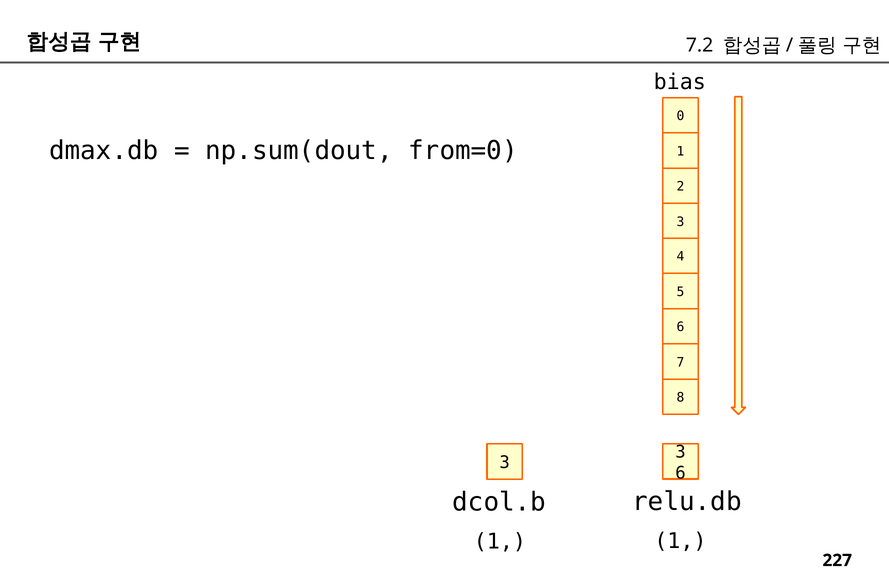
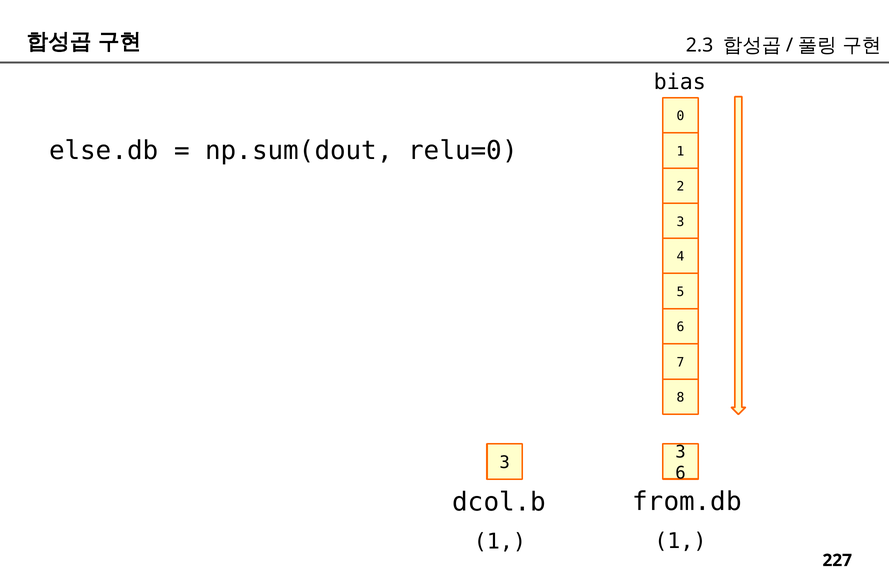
7.2: 7.2 -> 2.3
dmax.db: dmax.db -> else.db
from=0: from=0 -> relu=0
relu.db: relu.db -> from.db
